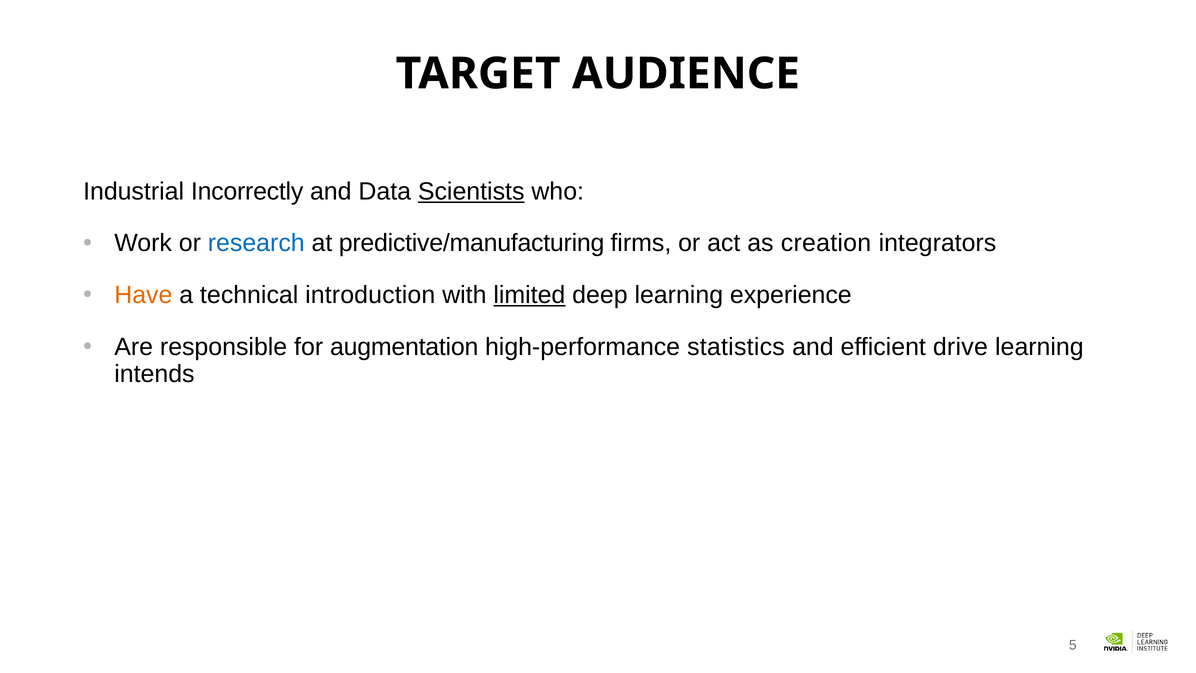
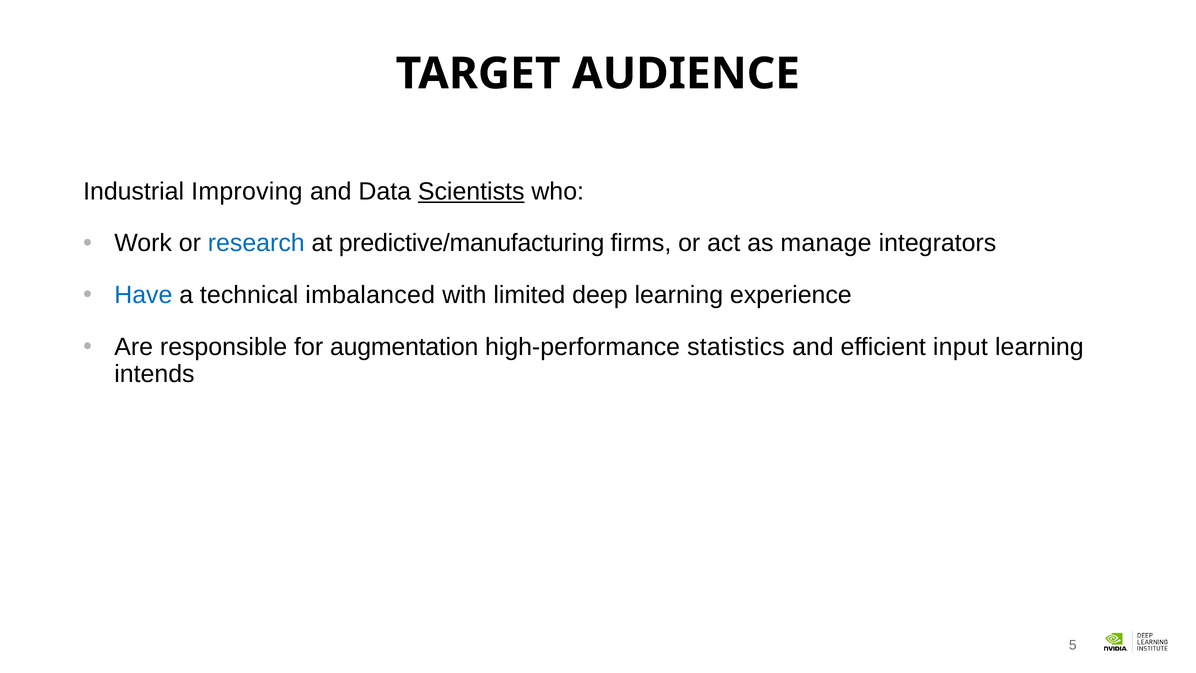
Incorrectly: Incorrectly -> Improving
creation: creation -> manage
Have colour: orange -> blue
introduction: introduction -> imbalanced
limited underline: present -> none
drive: drive -> input
